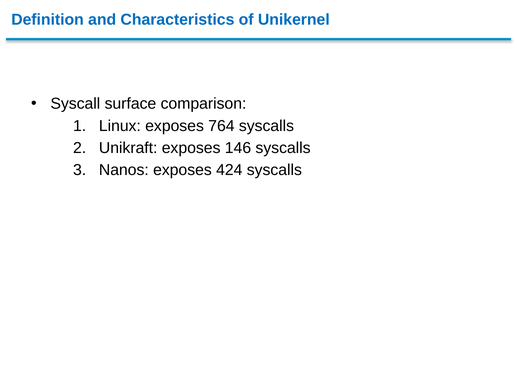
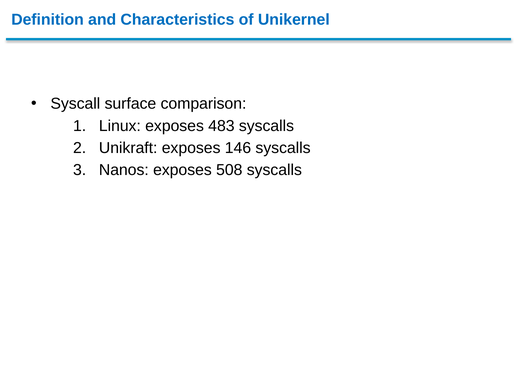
764: 764 -> 483
424: 424 -> 508
